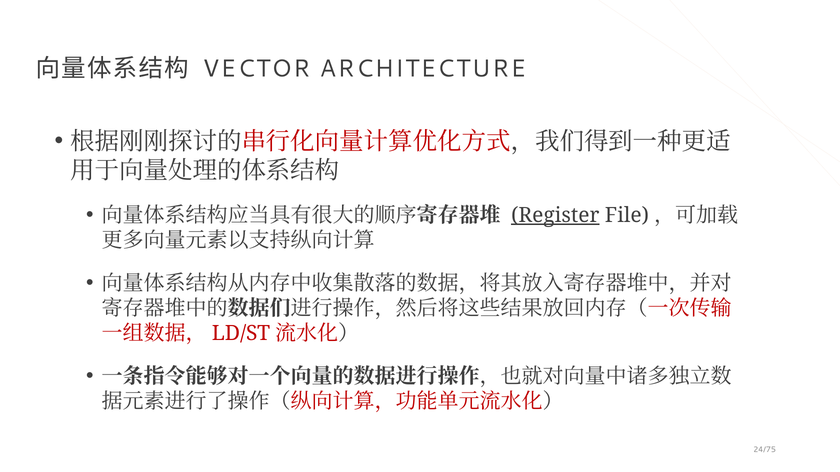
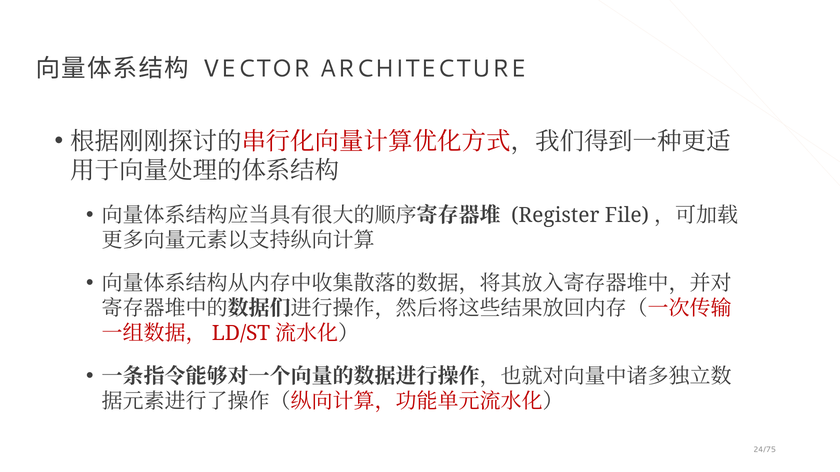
Register underline: present -> none
